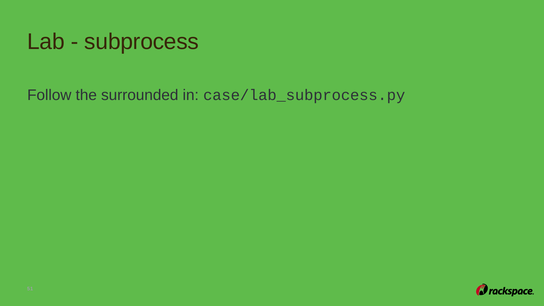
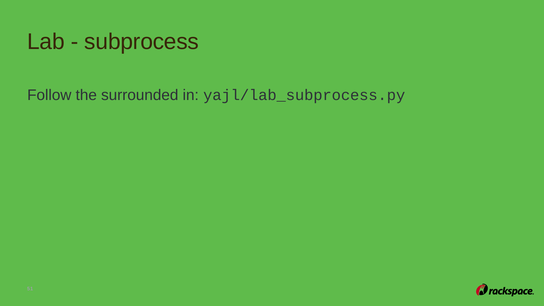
case/lab_subprocess.py: case/lab_subprocess.py -> yajl/lab_subprocess.py
